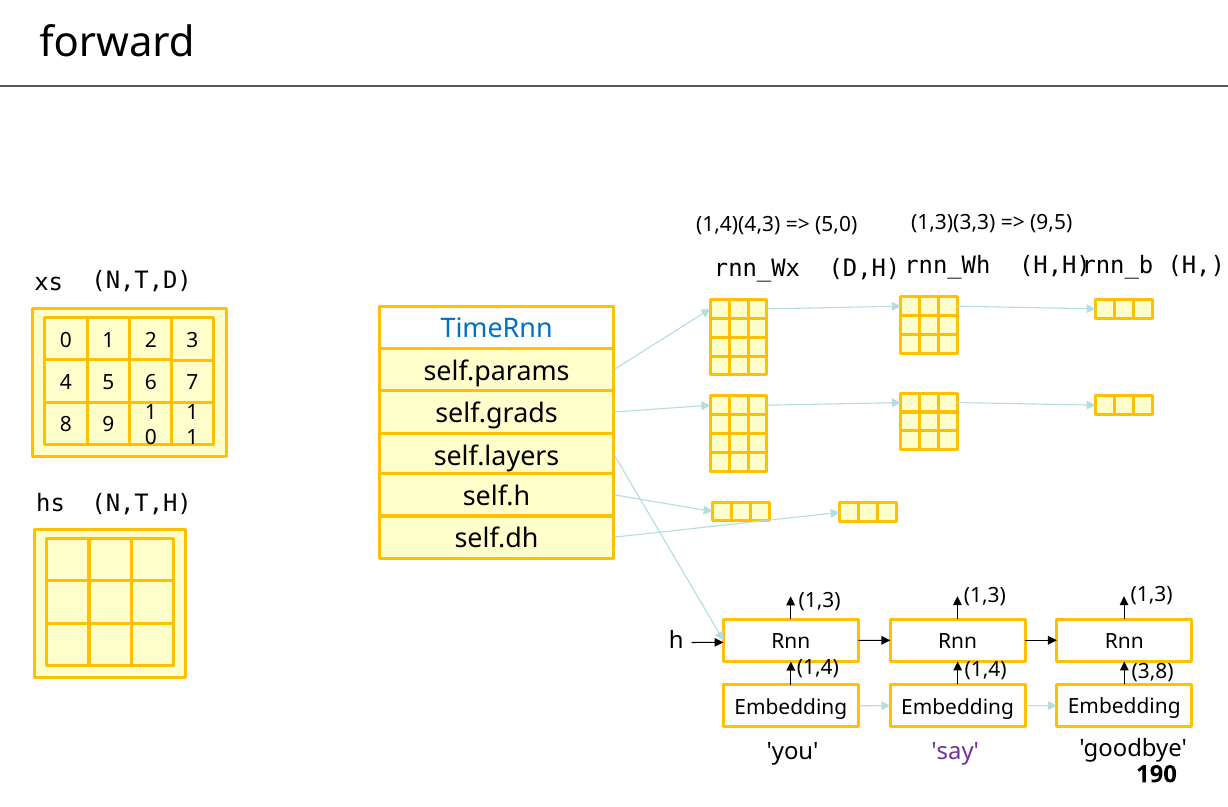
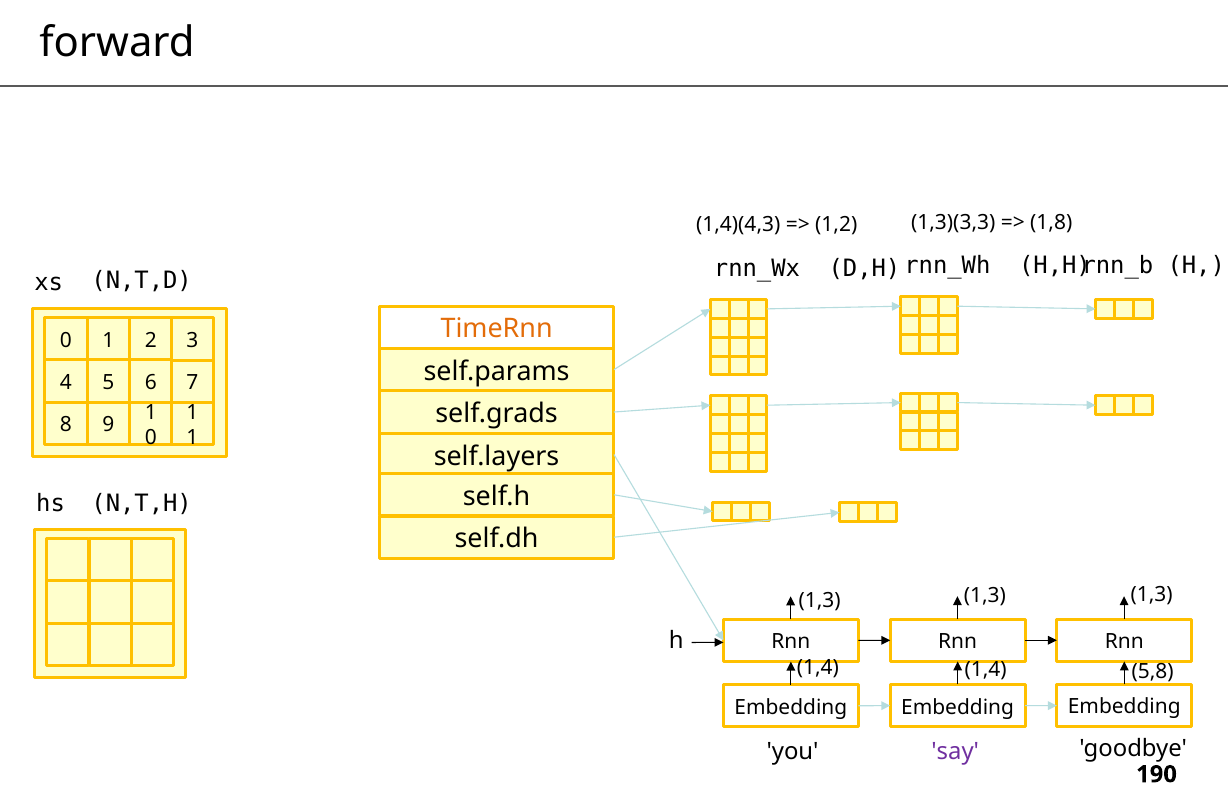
5,0: 5,0 -> 1,2
9,5: 9,5 -> 1,8
TimeRnn colour: blue -> orange
3,8: 3,8 -> 5,8
